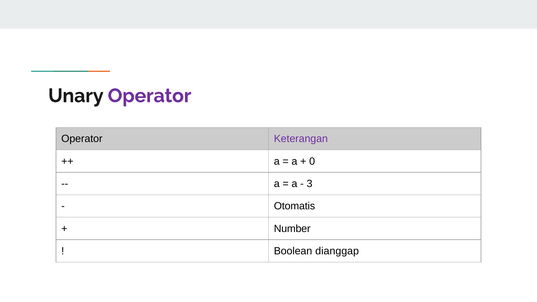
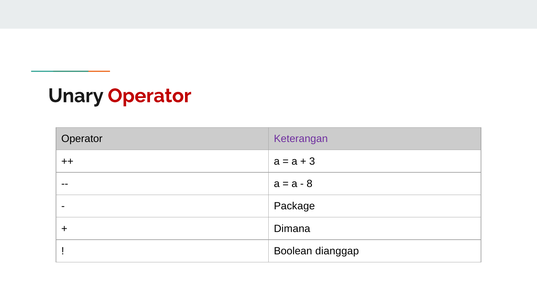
Operator at (150, 96) colour: purple -> red
0: 0 -> 3
3: 3 -> 8
Otomatis: Otomatis -> Package
Number: Number -> Dimana
